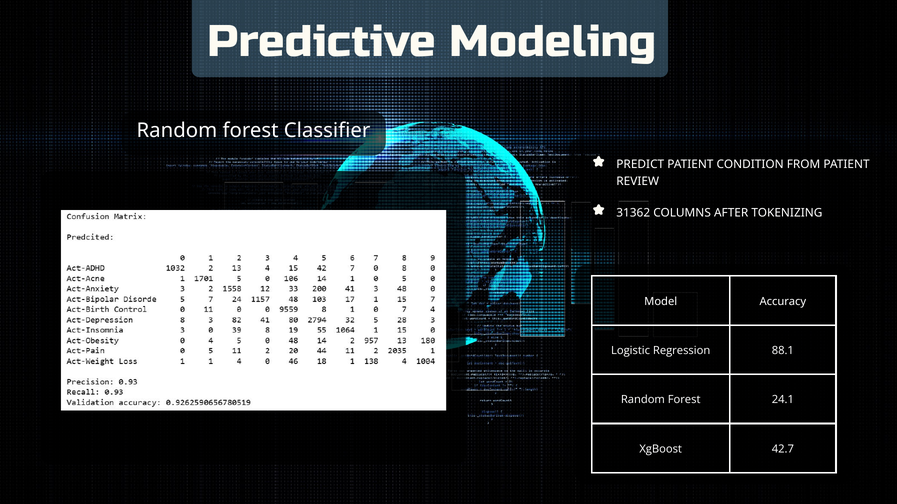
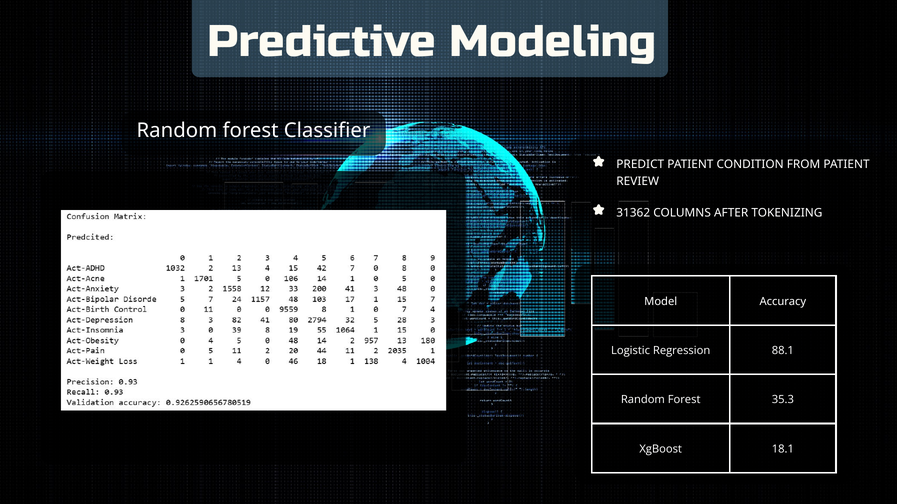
24.1: 24.1 -> 35.3
42.7: 42.7 -> 18.1
